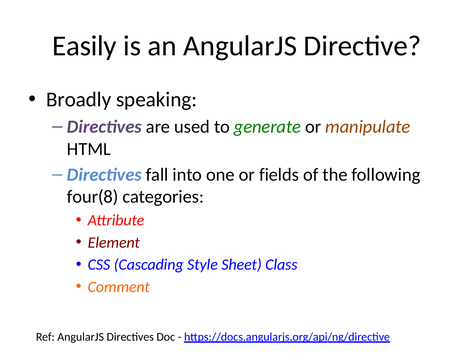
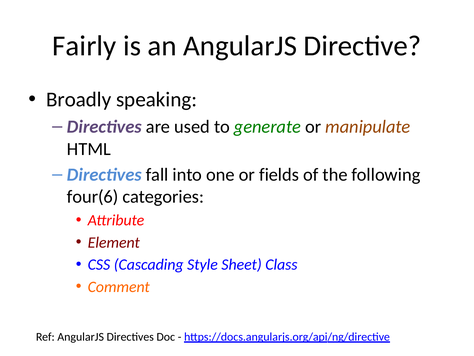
Easily: Easily -> Fairly
four(8: four(8 -> four(6
